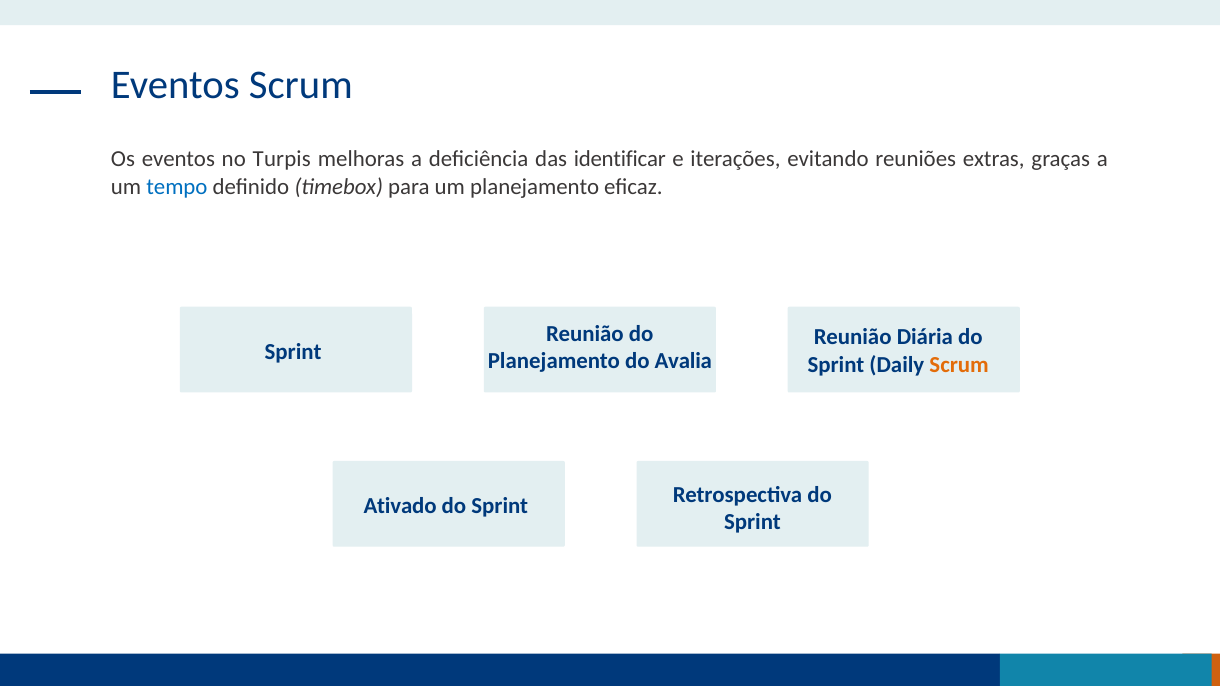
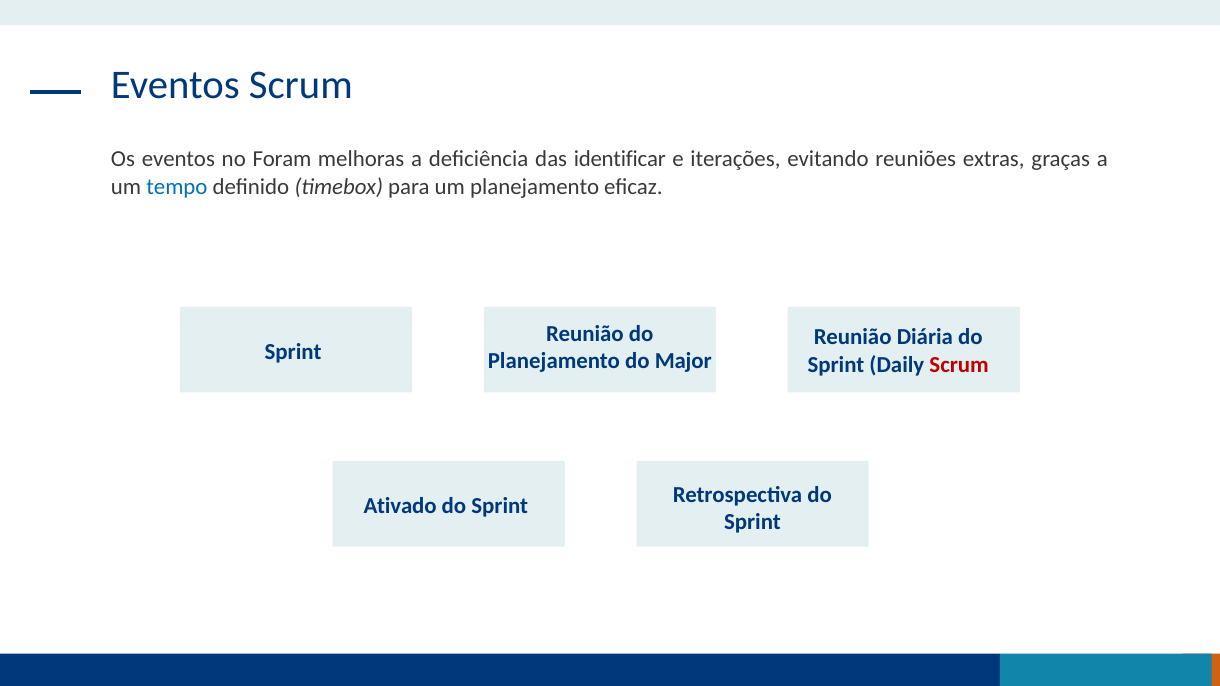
Turpis: Turpis -> Foram
Avalia: Avalia -> Major
Scrum at (959, 365) colour: orange -> red
